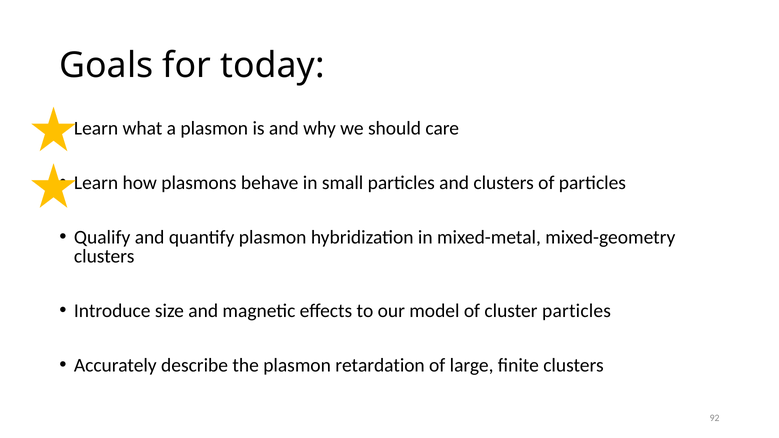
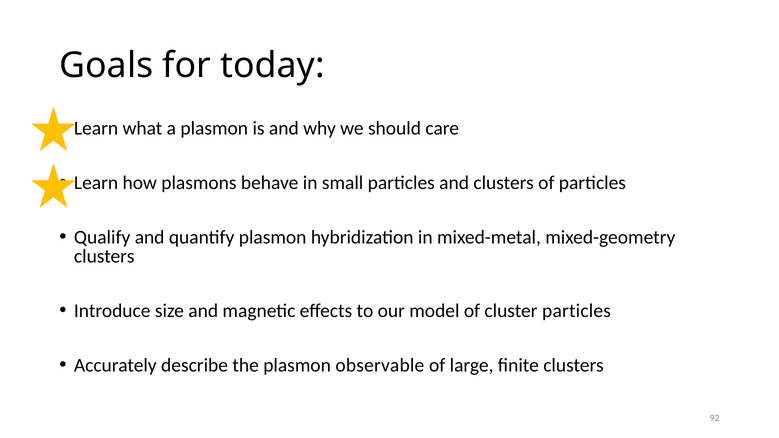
retardation: retardation -> observable
